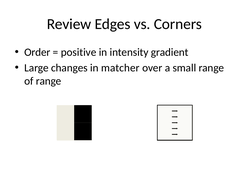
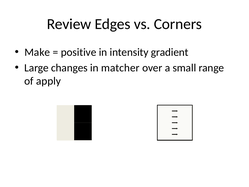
Order: Order -> Make
of range: range -> apply
